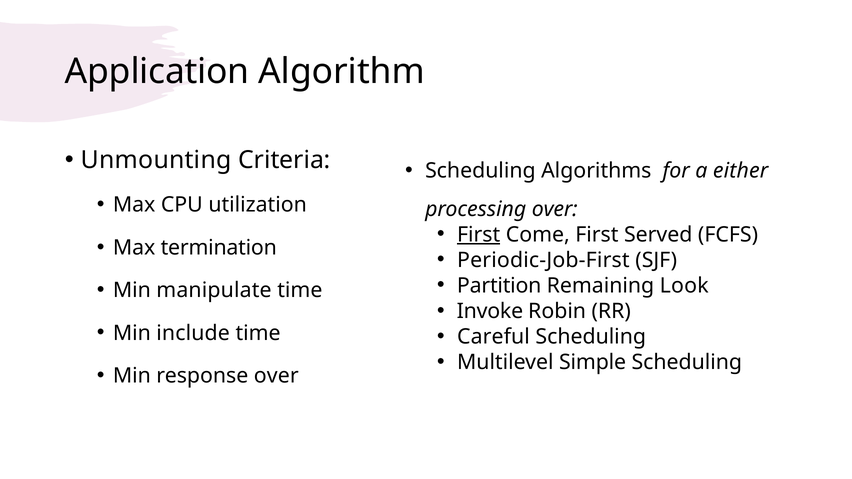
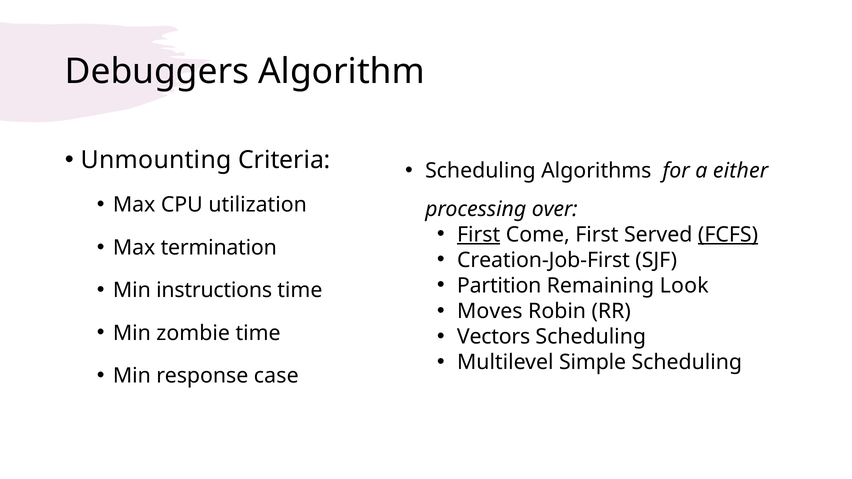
Application: Application -> Debuggers
FCFS underline: none -> present
Periodic-Job-First: Periodic-Job-First -> Creation-Job-First
manipulate: manipulate -> instructions
Invoke: Invoke -> Moves
include: include -> zombie
Careful: Careful -> Vectors
response over: over -> case
